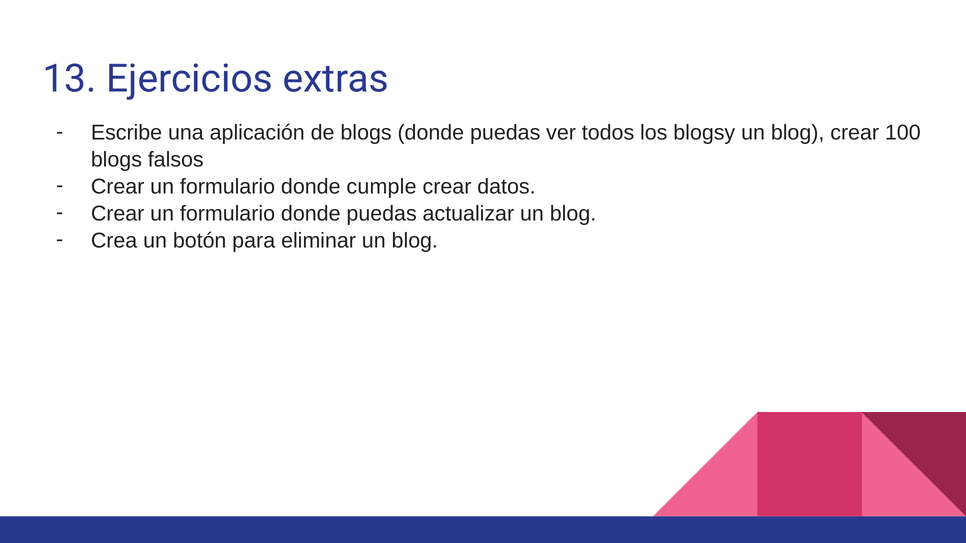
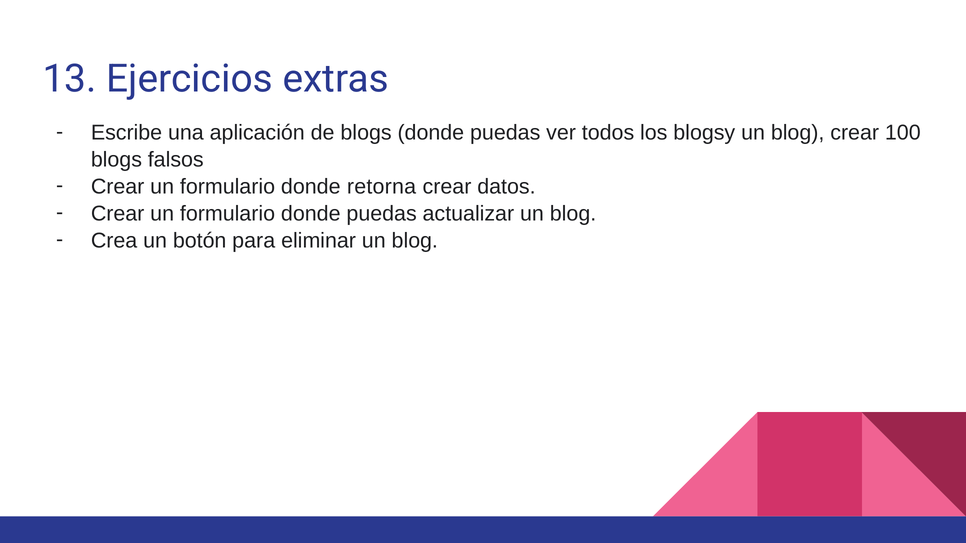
cumple: cumple -> retorna
